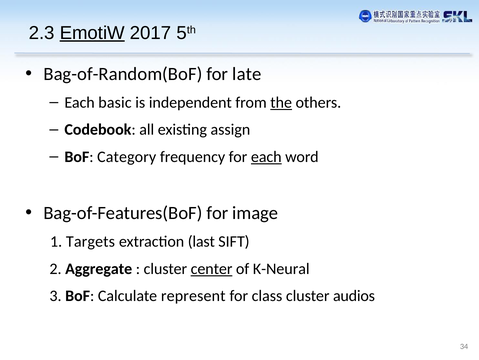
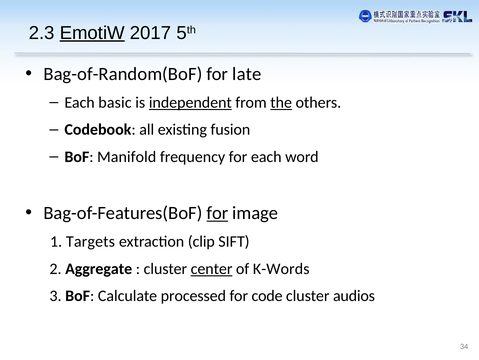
independent underline: none -> present
assign: assign -> fusion
Category: Category -> Manifold
each at (266, 157) underline: present -> none
for at (217, 213) underline: none -> present
last: last -> clip
K-Neural: K-Neural -> K-Words
represent: represent -> processed
class: class -> code
